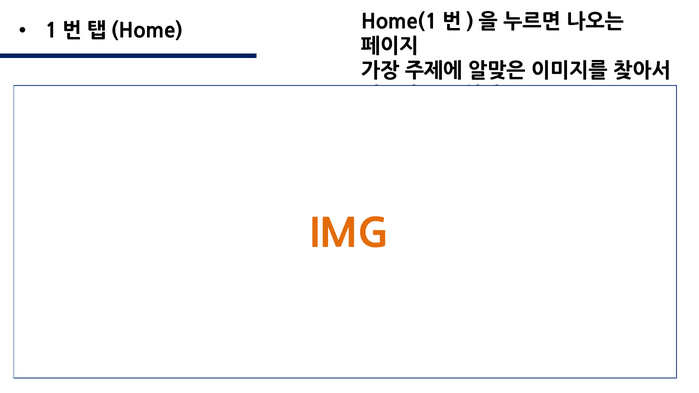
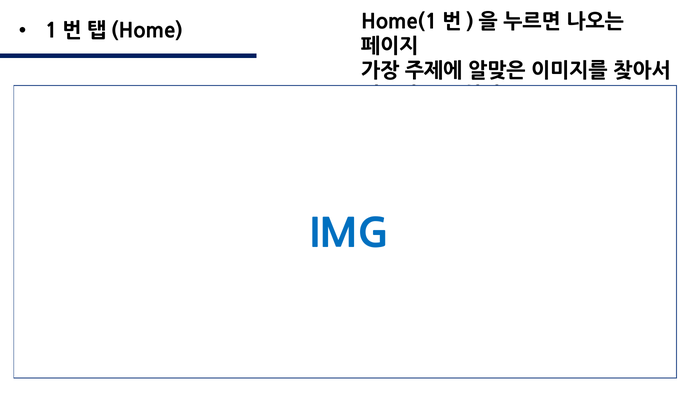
IMG colour: orange -> blue
